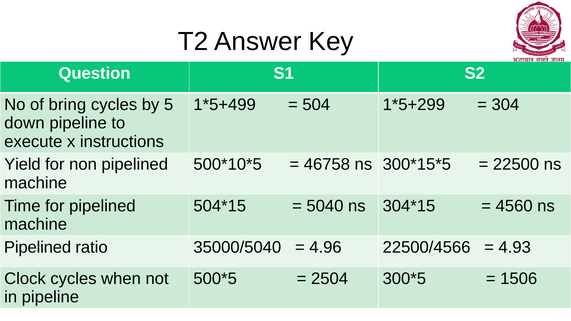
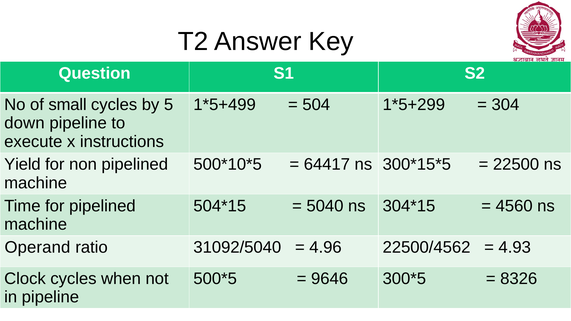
bring: bring -> small
46758: 46758 -> 64417
Pipelined at (38, 247): Pipelined -> Operand
35000/5040: 35000/5040 -> 31092/5040
22500/4566: 22500/4566 -> 22500/4562
2504: 2504 -> 9646
1506: 1506 -> 8326
